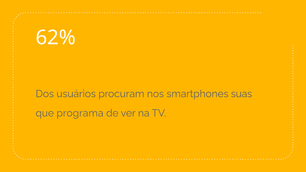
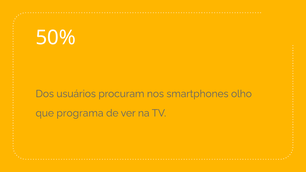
62%: 62% -> 50%
suas: suas -> olho
